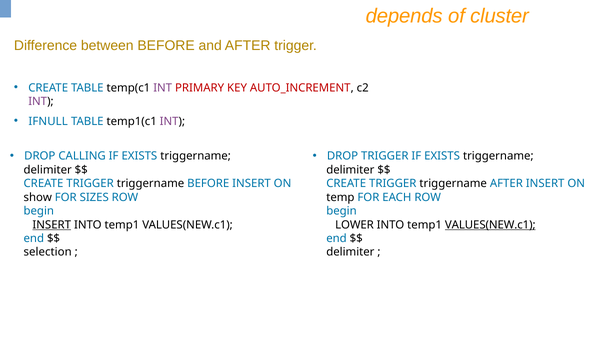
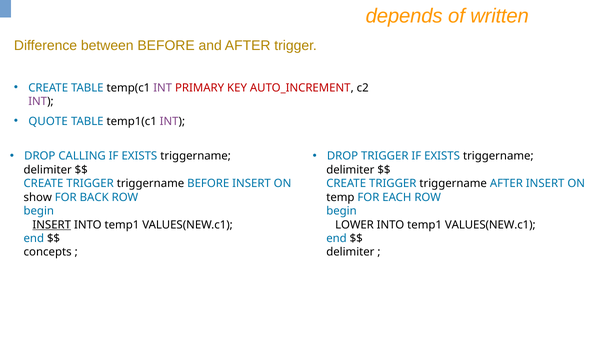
cluster: cluster -> written
IFNULL: IFNULL -> QUOTE
SIZES: SIZES -> BACK
VALUES(NEW.c1 at (490, 224) underline: present -> none
selection: selection -> concepts
